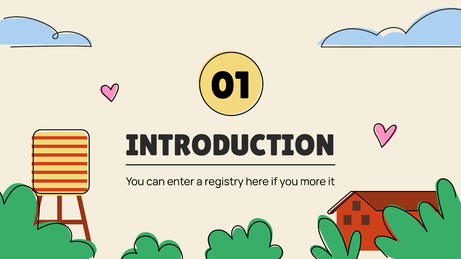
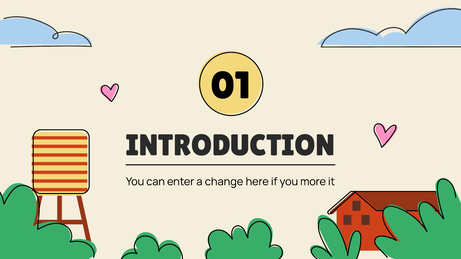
registry: registry -> change
